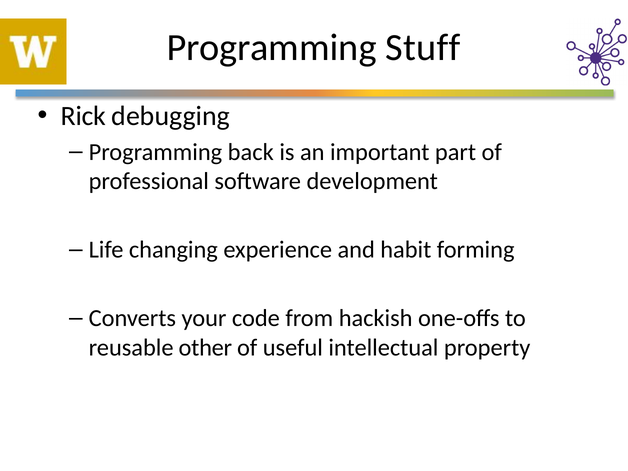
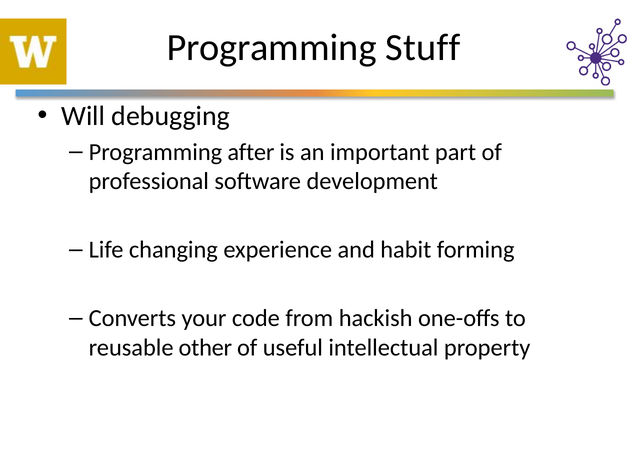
Rick: Rick -> Will
back: back -> after
